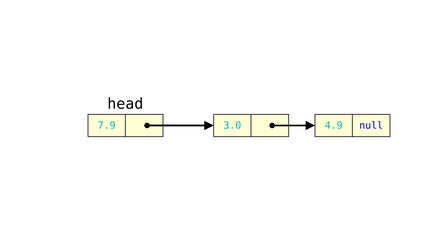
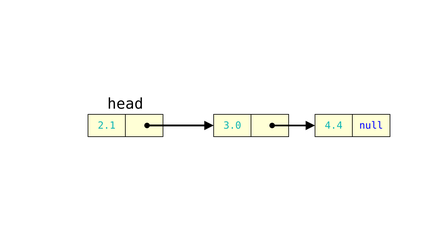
7.9: 7.9 -> 2.1
4.9: 4.9 -> 4.4
